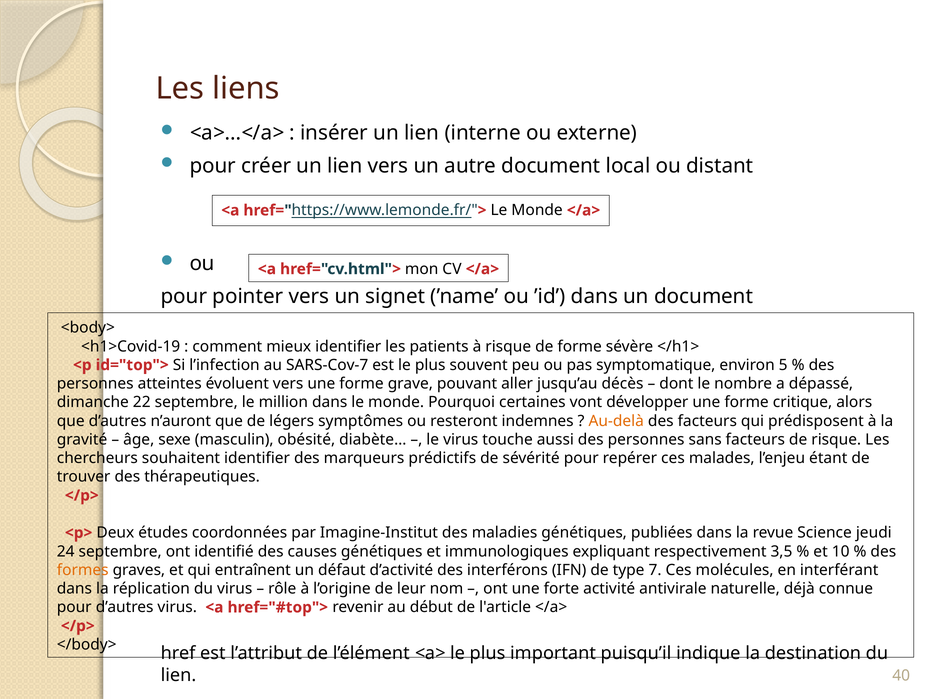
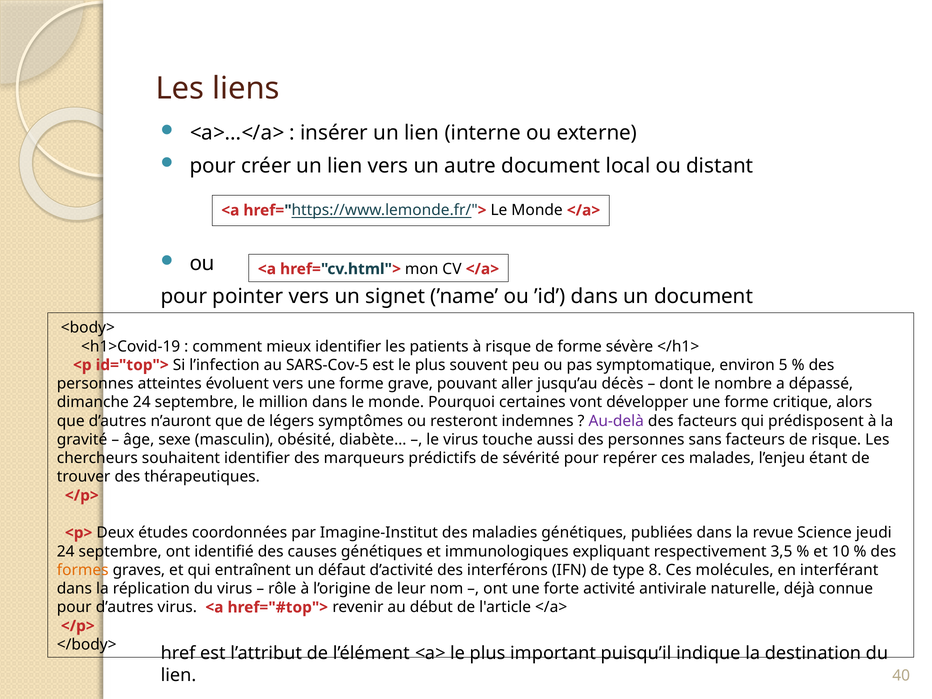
SARS-Cov-7: SARS-Cov-7 -> SARS-Cov-5
dimanche 22: 22 -> 24
Au-delà colour: orange -> purple
7: 7 -> 8
